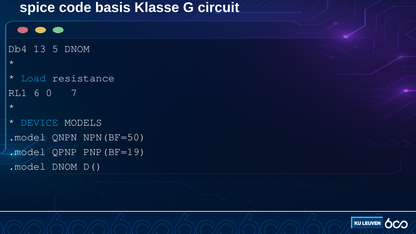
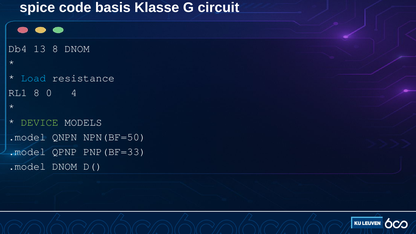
13 5: 5 -> 8
RL1 6: 6 -> 8
7: 7 -> 4
DEVICE colour: light blue -> light green
PNP(BF=19: PNP(BF=19 -> PNP(BF=33
